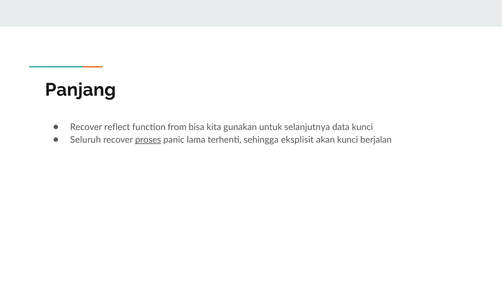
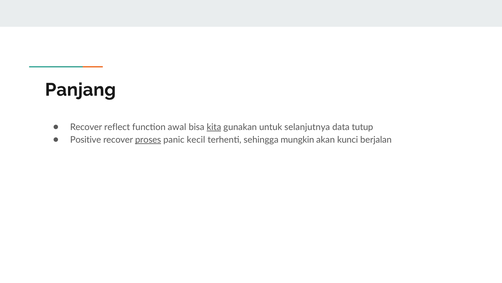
from: from -> awal
kita underline: none -> present
data kunci: kunci -> tutup
Seluruh: Seluruh -> Positive
lama: lama -> kecil
eksplisit: eksplisit -> mungkin
